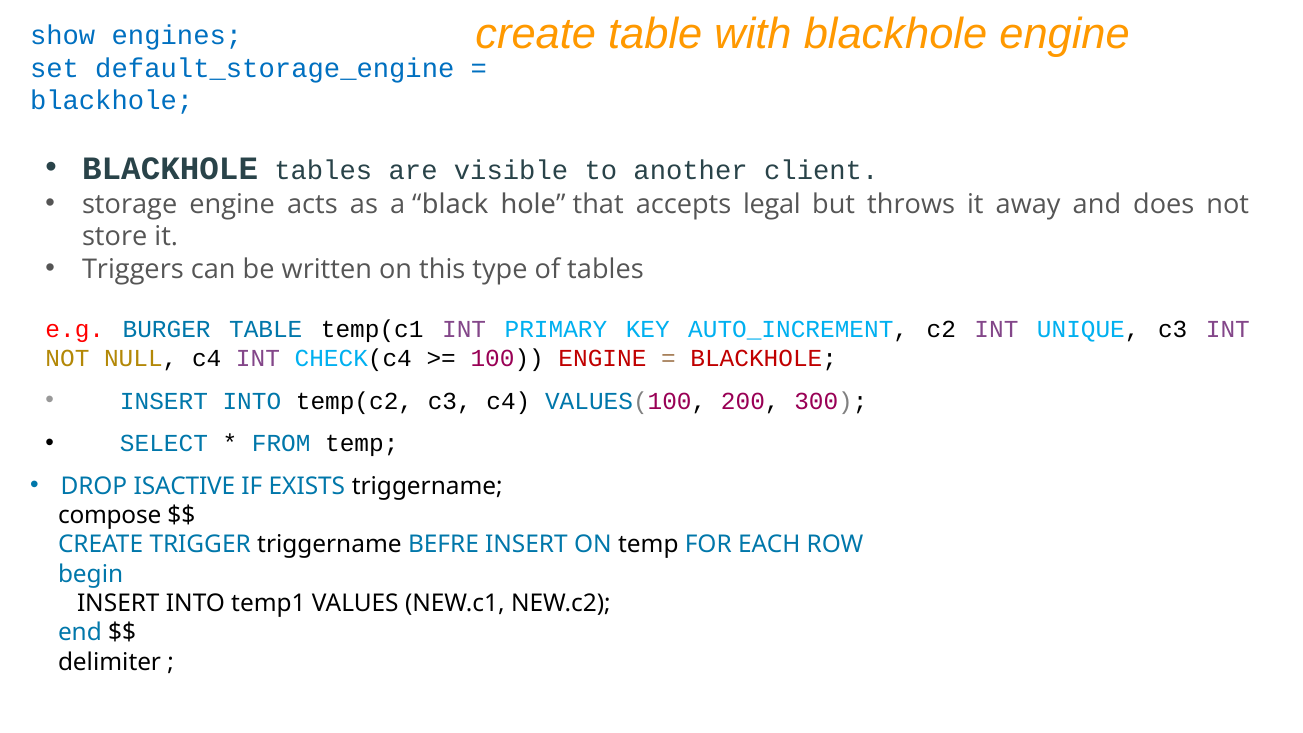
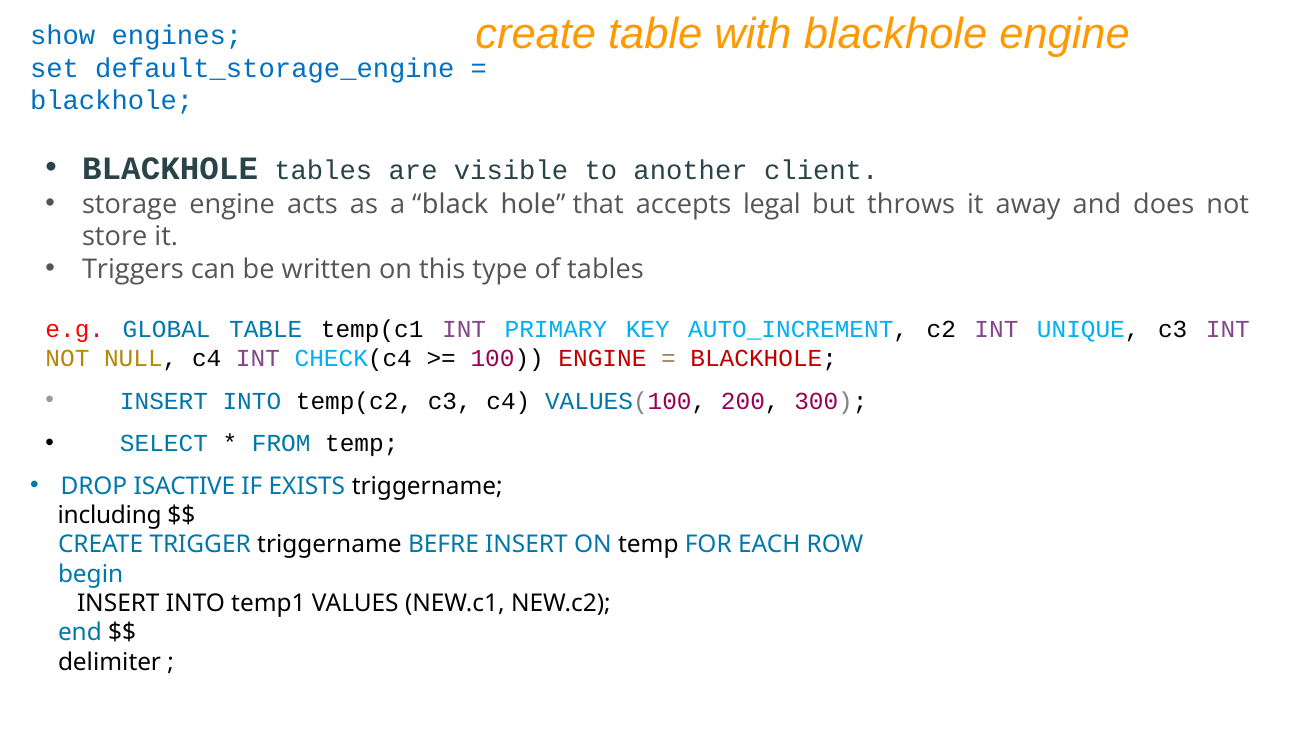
BURGER: BURGER -> GLOBAL
compose: compose -> including
